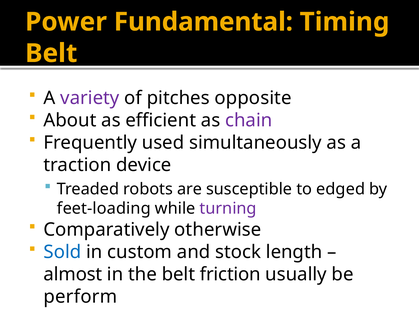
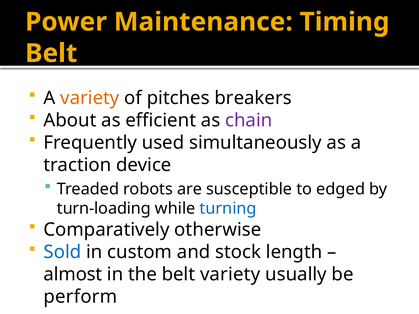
Fundamental: Fundamental -> Maintenance
variety at (90, 98) colour: purple -> orange
opposite: opposite -> breakers
feet-loading: feet-loading -> turn-loading
turning colour: purple -> blue
belt friction: friction -> variety
